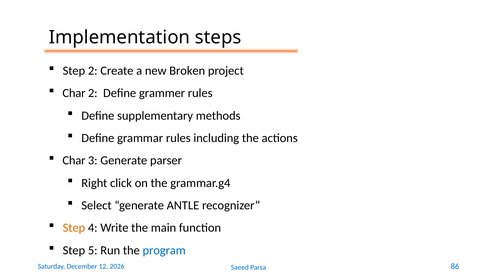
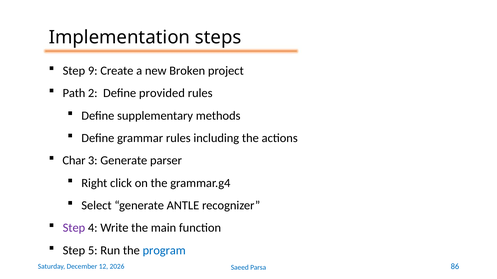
Step 2: 2 -> 9
Char at (74, 93): Char -> Path
grammer: grammer -> provided
Step at (74, 228) colour: orange -> purple
